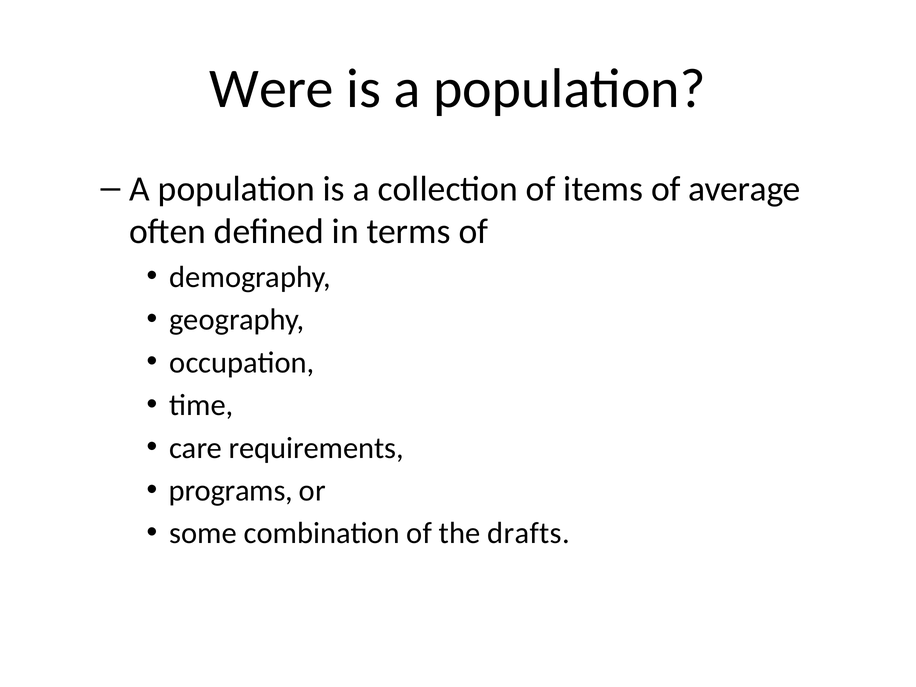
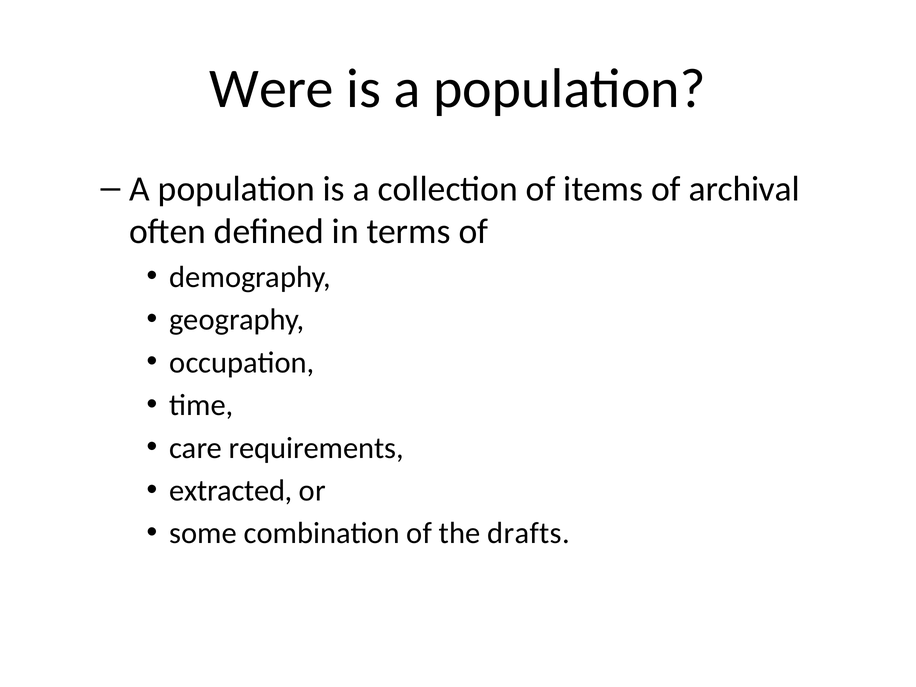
average: average -> archival
programs: programs -> extracted
